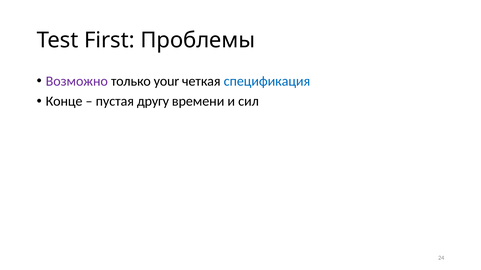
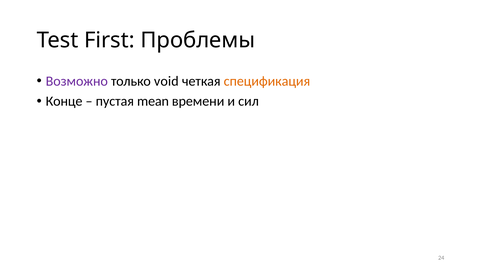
your: your -> void
спецификация colour: blue -> orange
другу: другу -> mean
